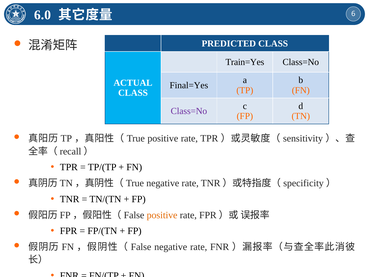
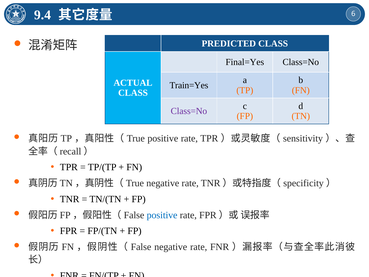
6.0: 6.0 -> 9.4
Train=Yes: Train=Yes -> Final=Yes
Final=Yes: Final=Yes -> Train=Yes
positive at (162, 215) colour: orange -> blue
